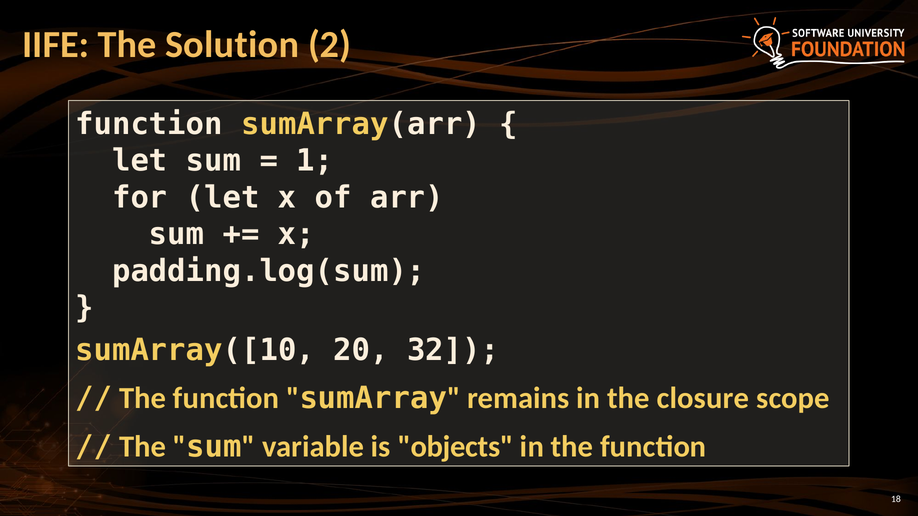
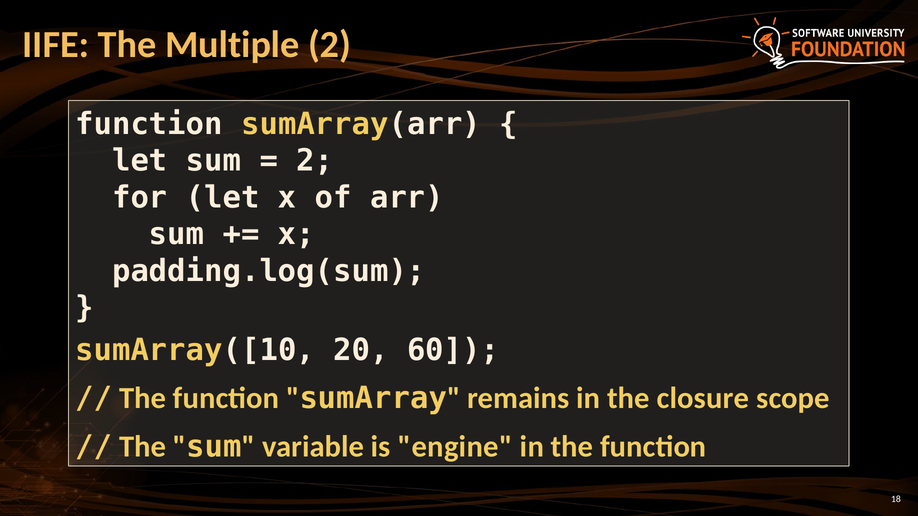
Solution: Solution -> Multiple
1 at (315, 161): 1 -> 2
32: 32 -> 60
objects: objects -> engine
